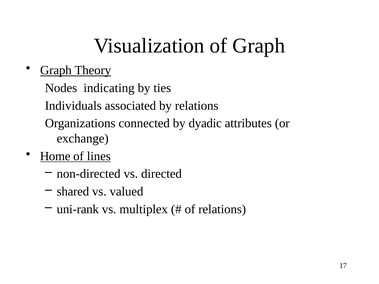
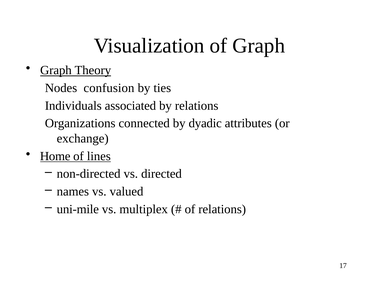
indicating: indicating -> confusion
shared: shared -> names
uni-rank: uni-rank -> uni-mile
